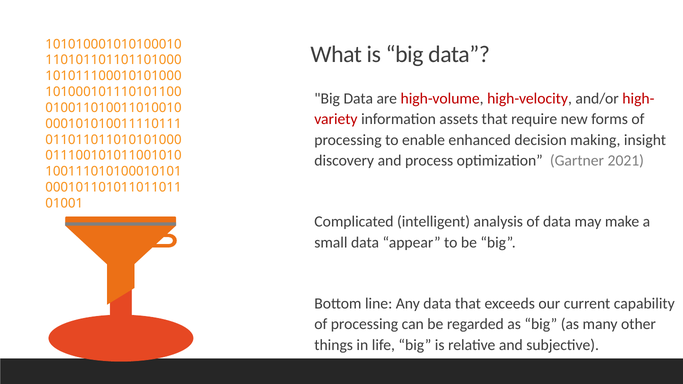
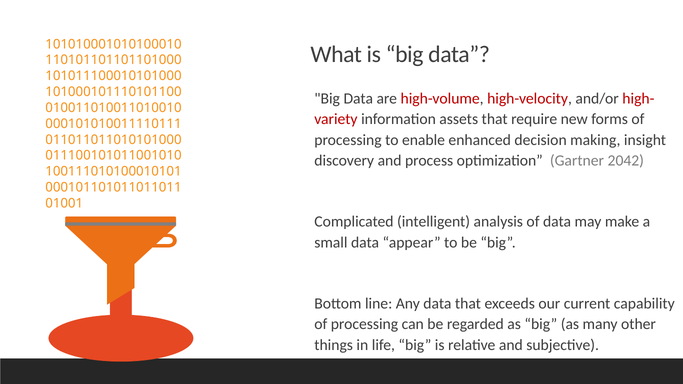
2021: 2021 -> 2042
